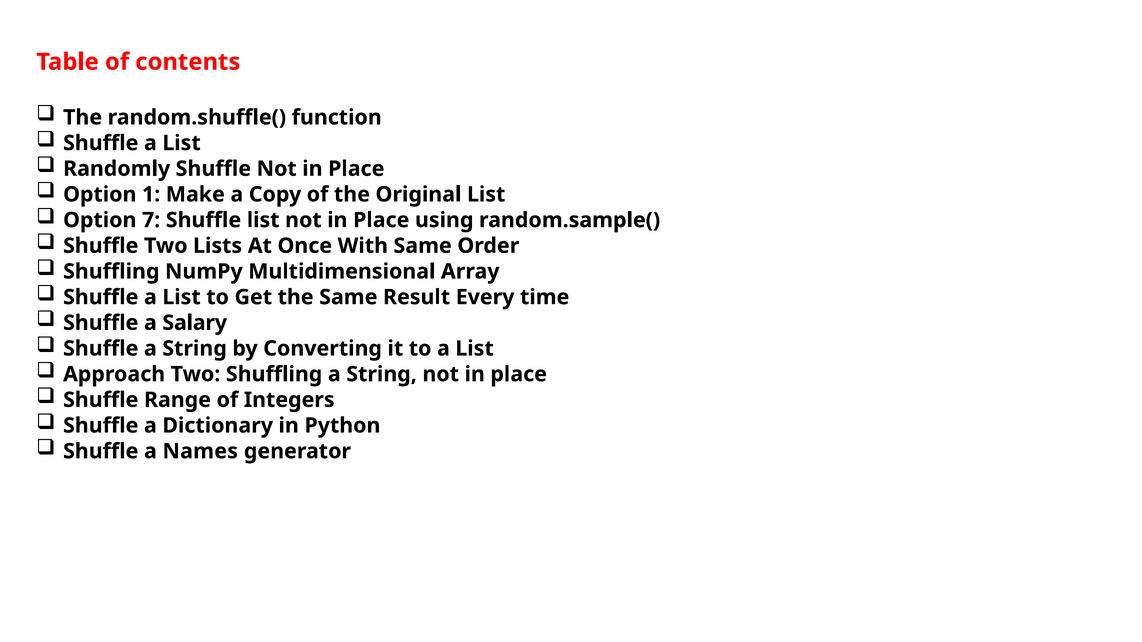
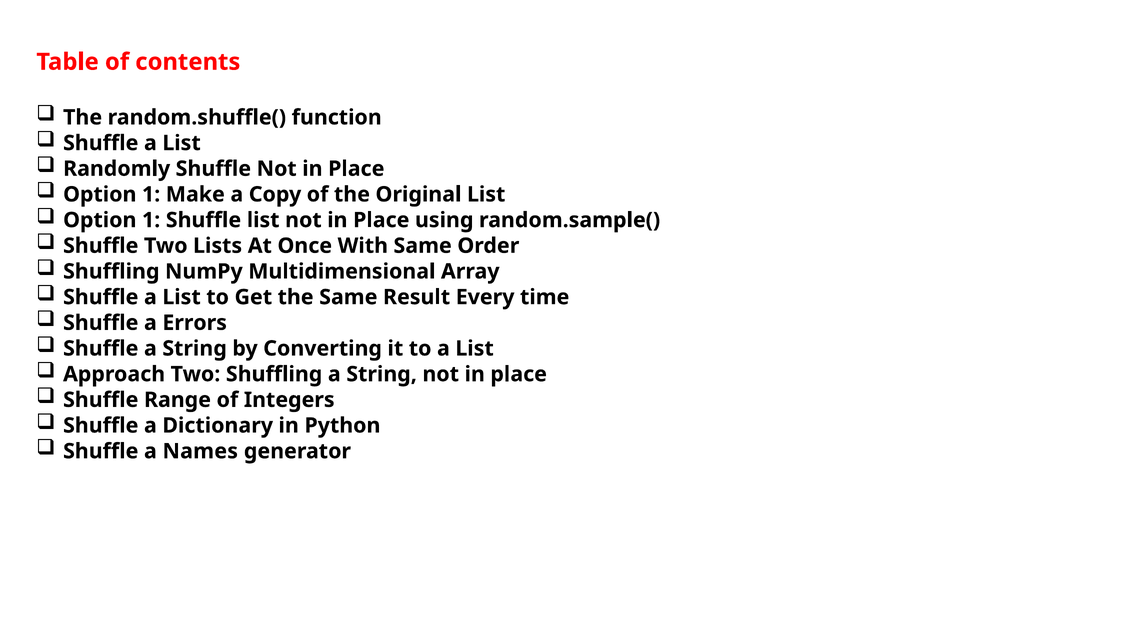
7 at (151, 220): 7 -> 1
Salary: Salary -> Errors
